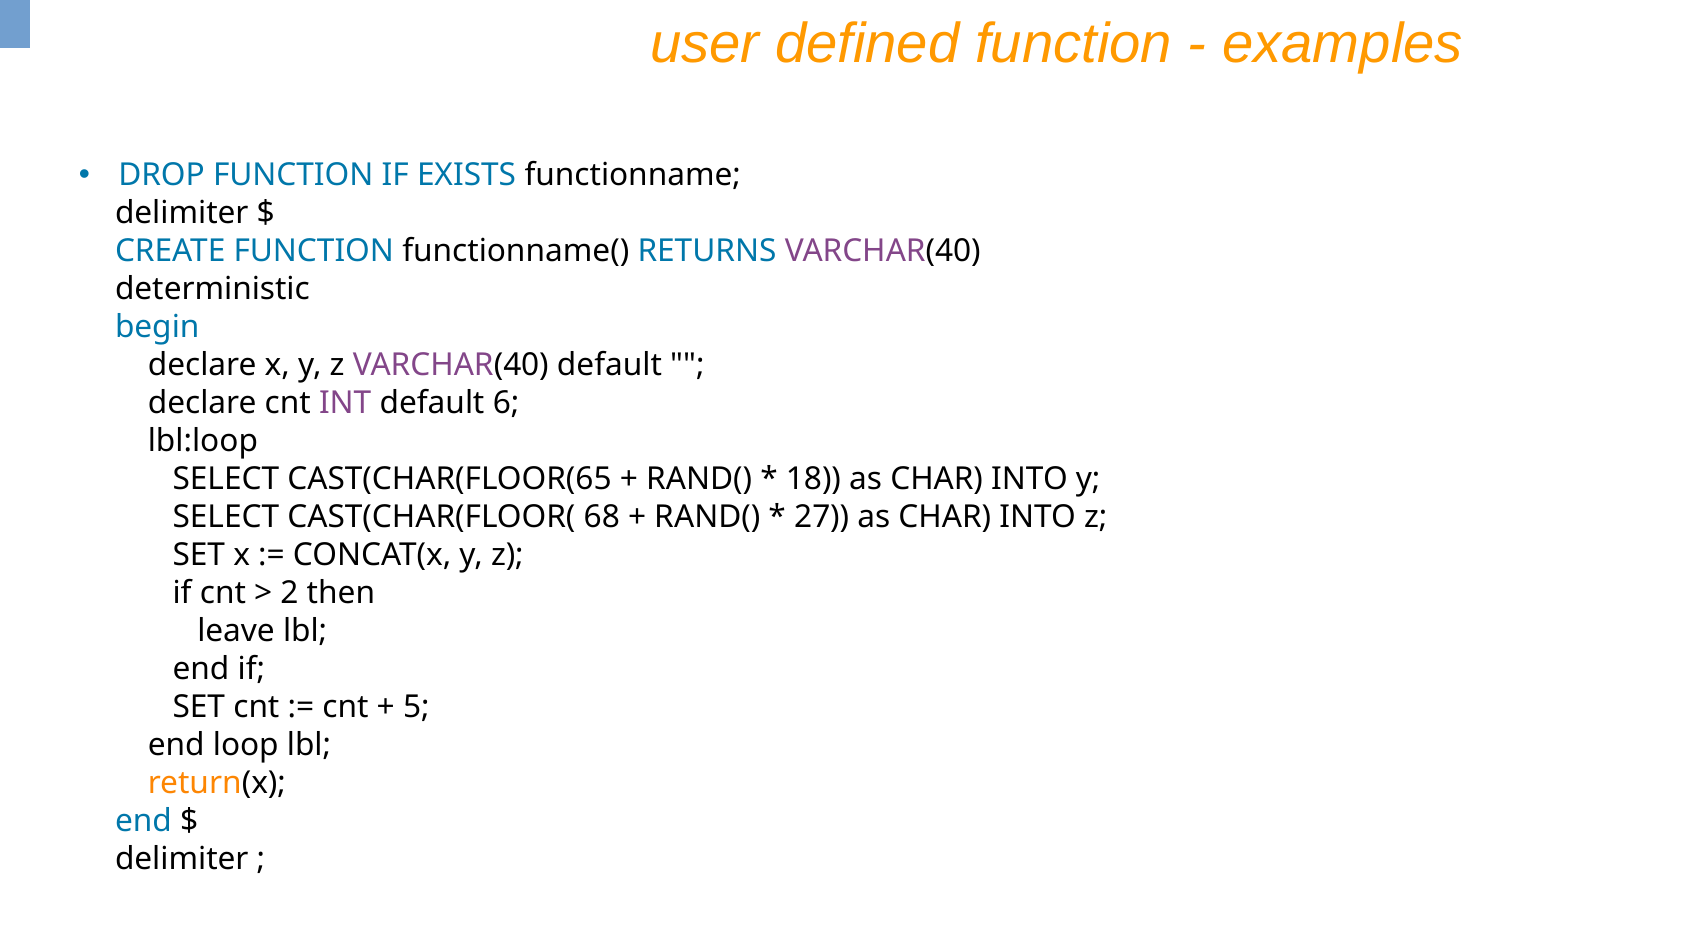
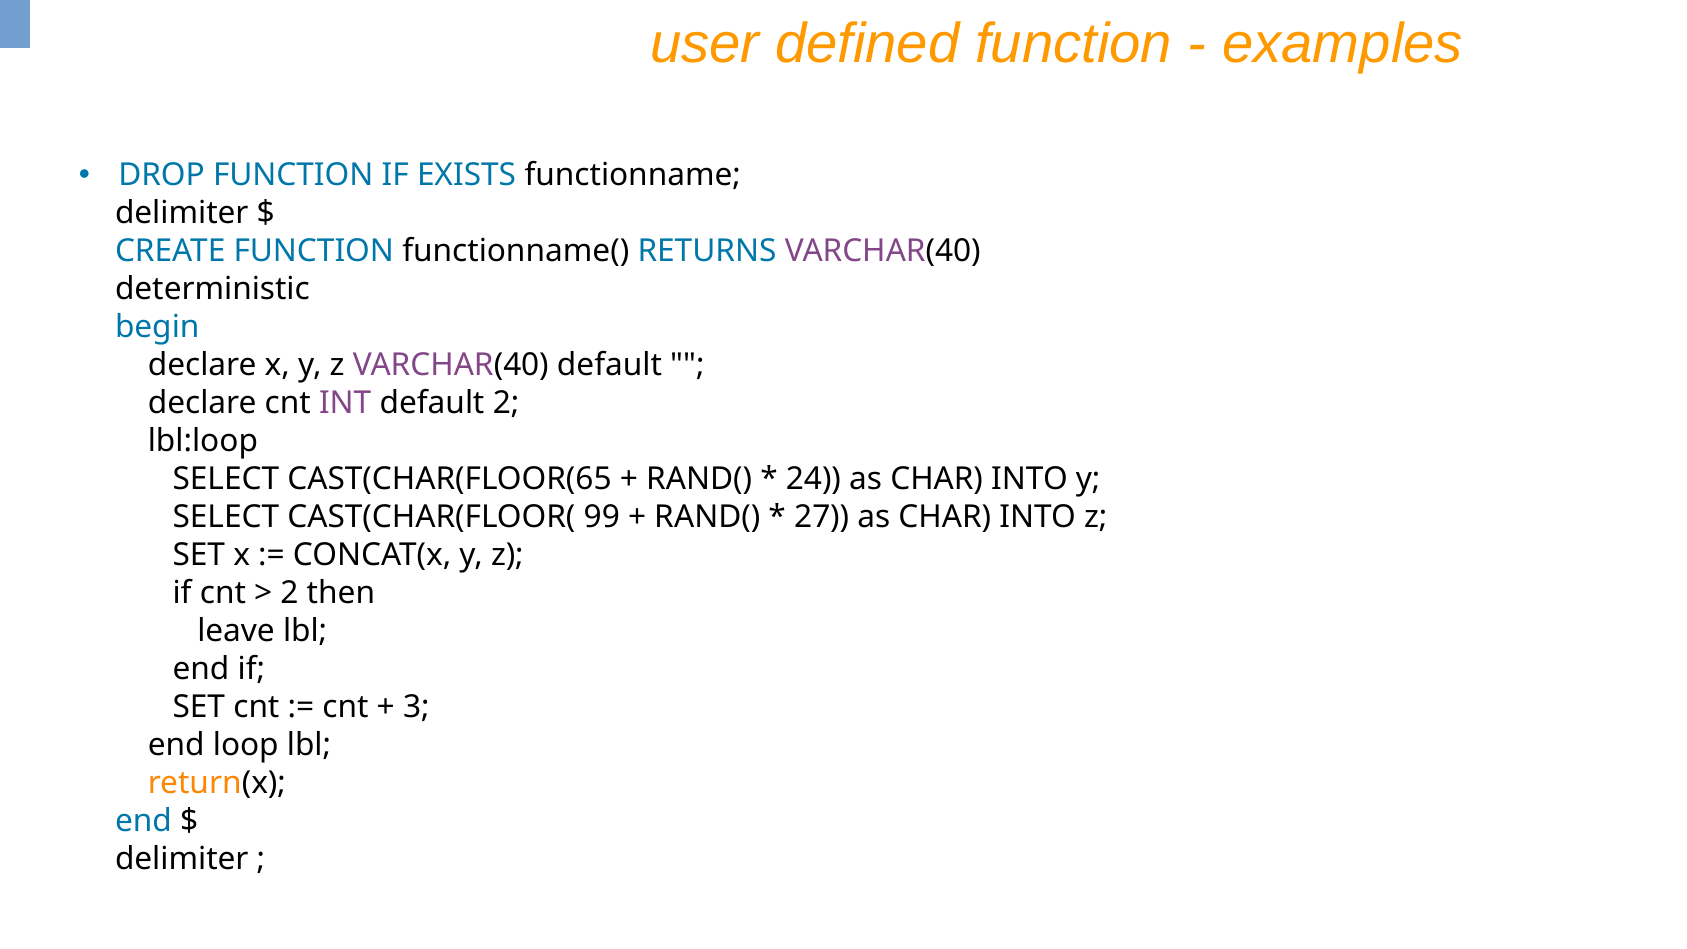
default 6: 6 -> 2
18: 18 -> 24
68: 68 -> 99
5: 5 -> 3
